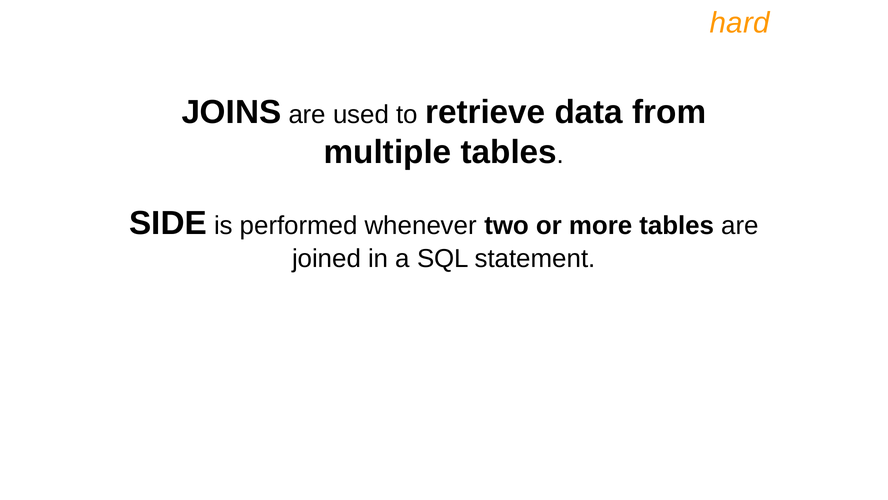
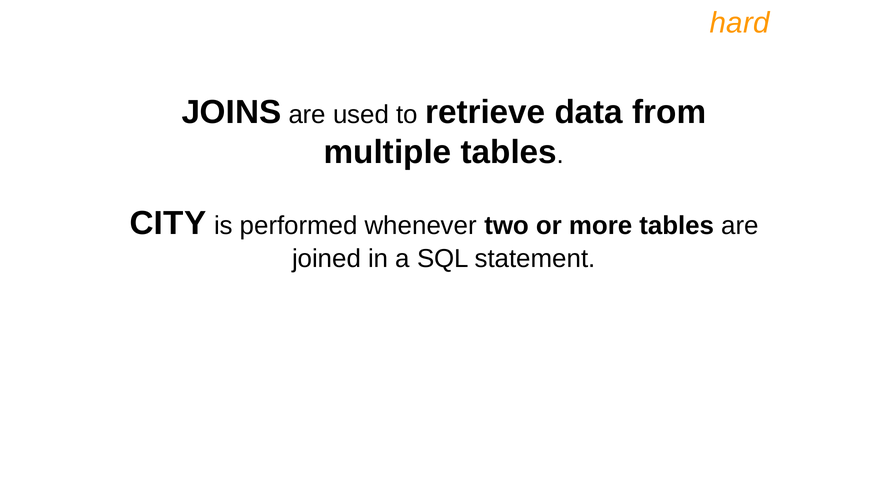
SIDE: SIDE -> CITY
